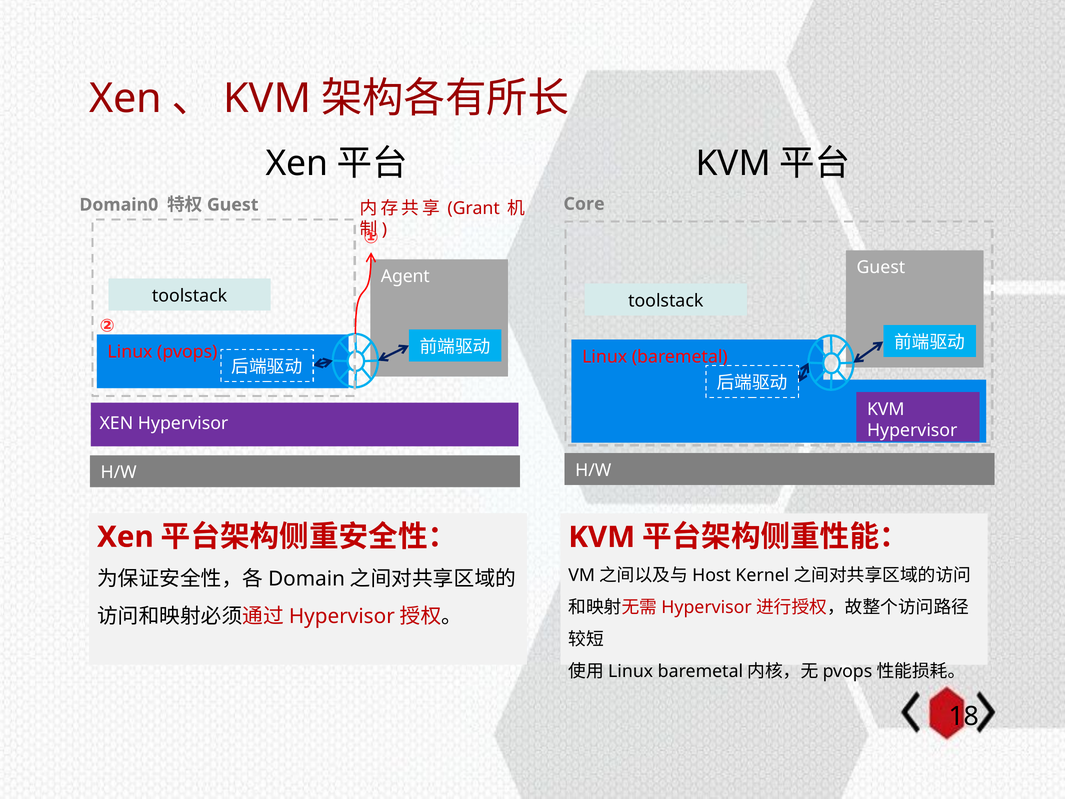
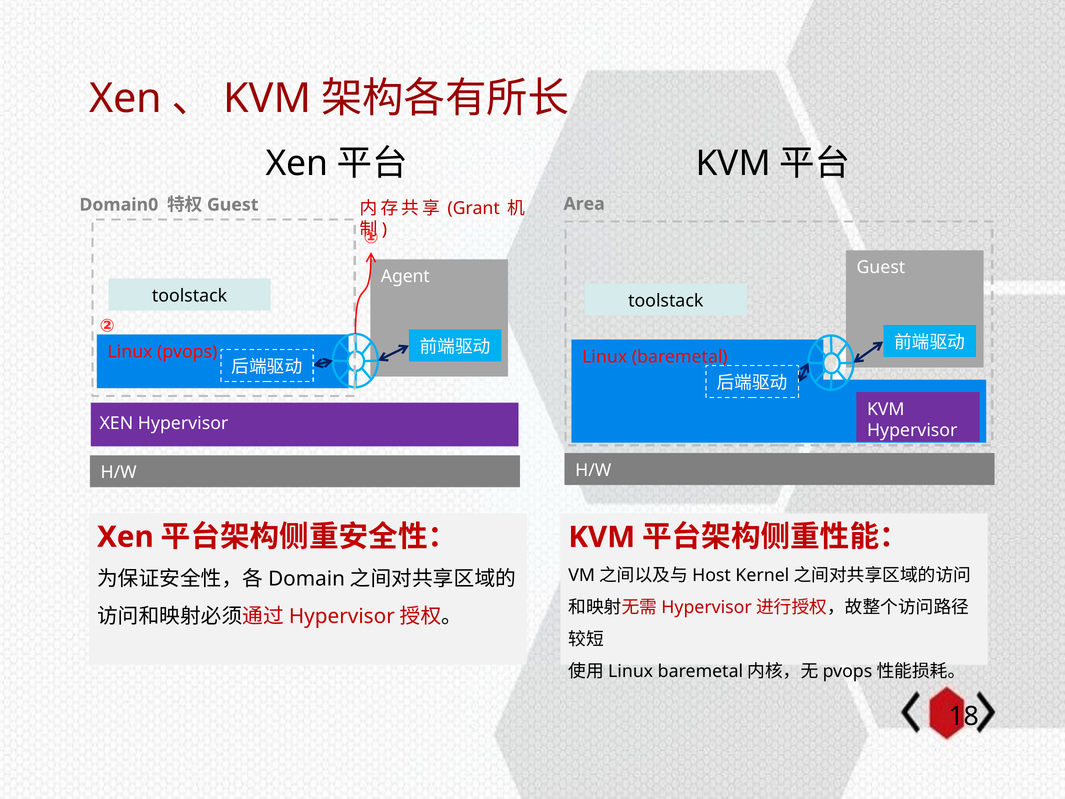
Core: Core -> Area
